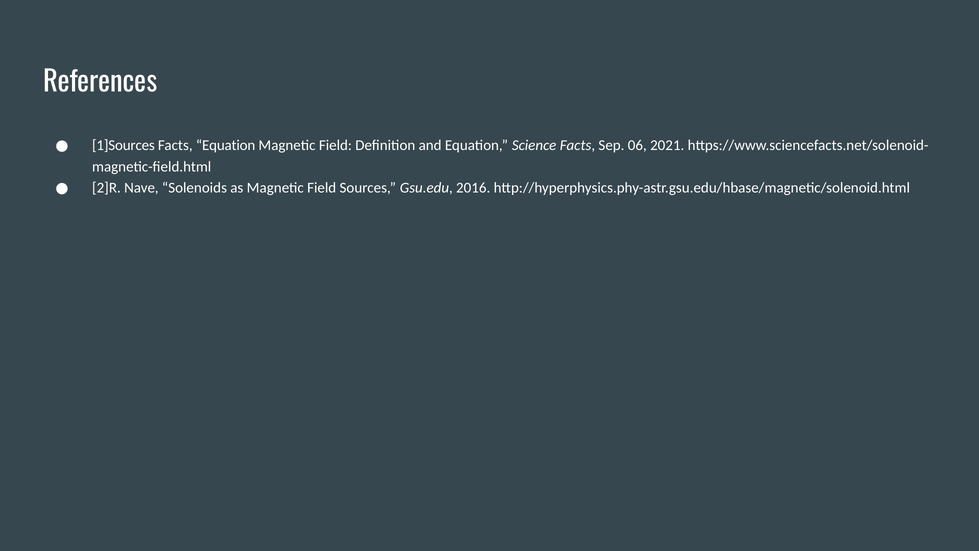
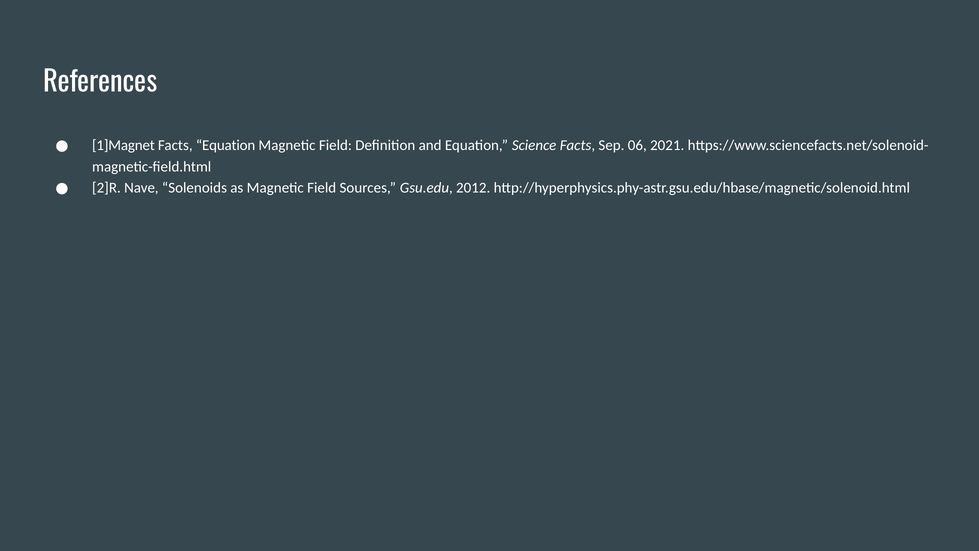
1]Sources: 1]Sources -> 1]Magnet
2016: 2016 -> 2012
